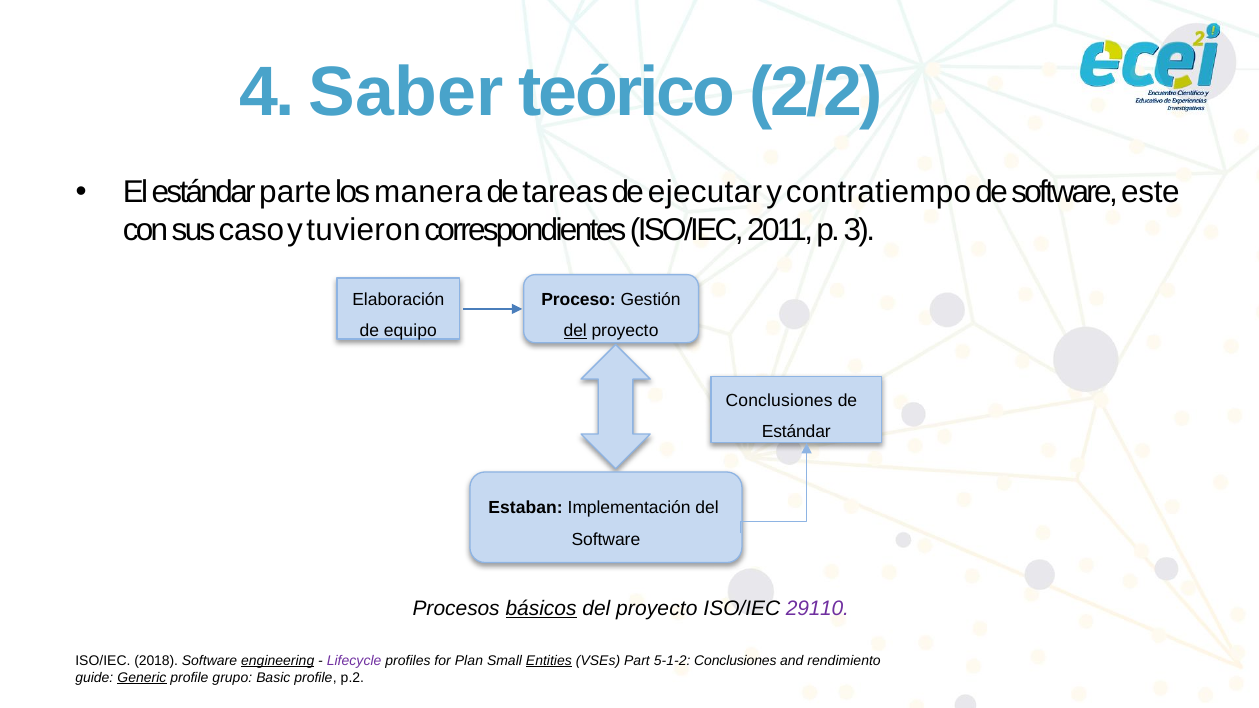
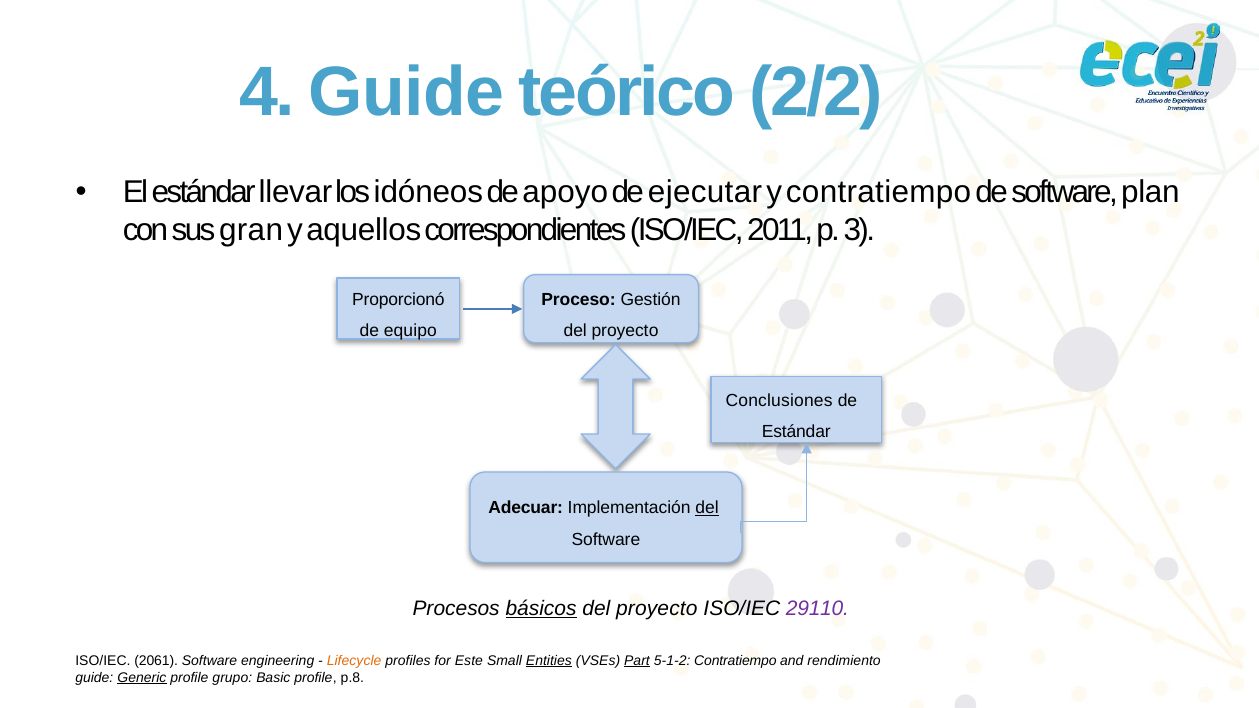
4 Saber: Saber -> Guide
parte: parte -> llevar
manera: manera -> idóneos
tareas: tareas -> apoyo
este: este -> plan
caso: caso -> gran
tuvieron: tuvieron -> aquellos
Elaboración: Elaboración -> Proporcionó
del at (575, 331) underline: present -> none
Estaban: Estaban -> Adecuar
del at (707, 508) underline: none -> present
2018: 2018 -> 2061
engineering underline: present -> none
Lifecycle colour: purple -> orange
Plan: Plan -> Este
Part underline: none -> present
5-1-2 Conclusiones: Conclusiones -> Contratiempo
p.2: p.2 -> p.8
